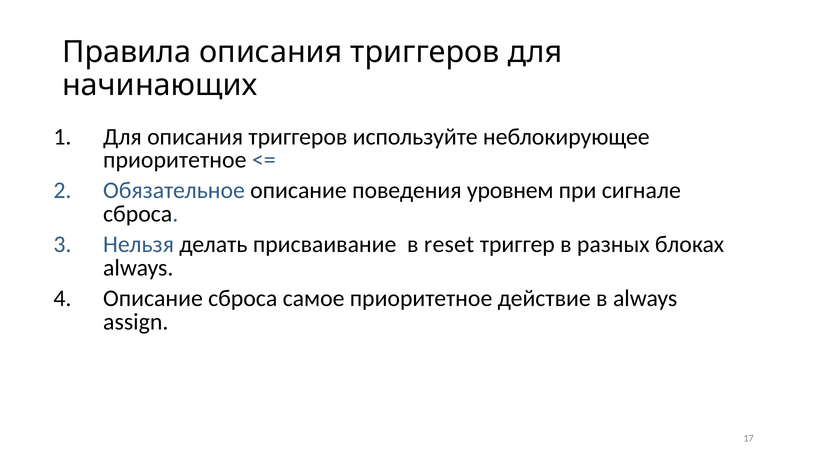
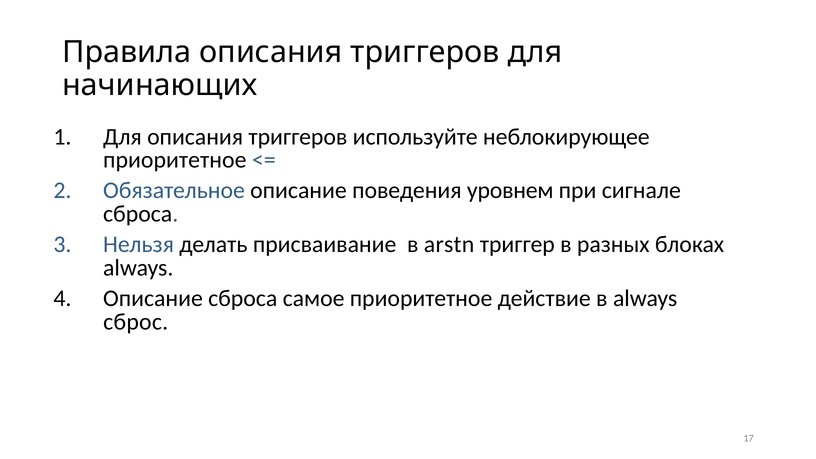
reset: reset -> arstn
assign: assign -> сброс
